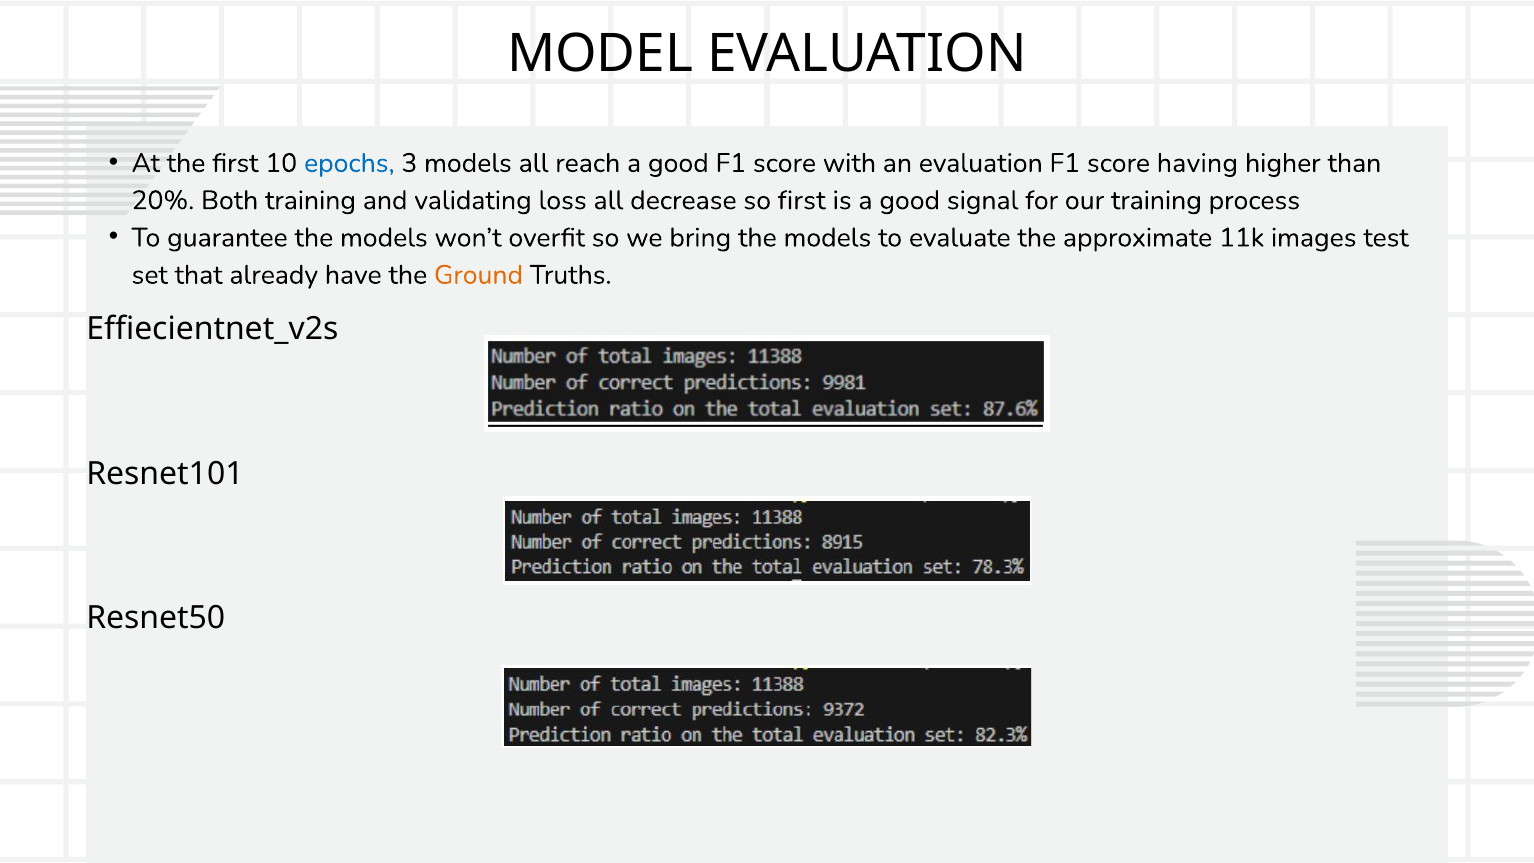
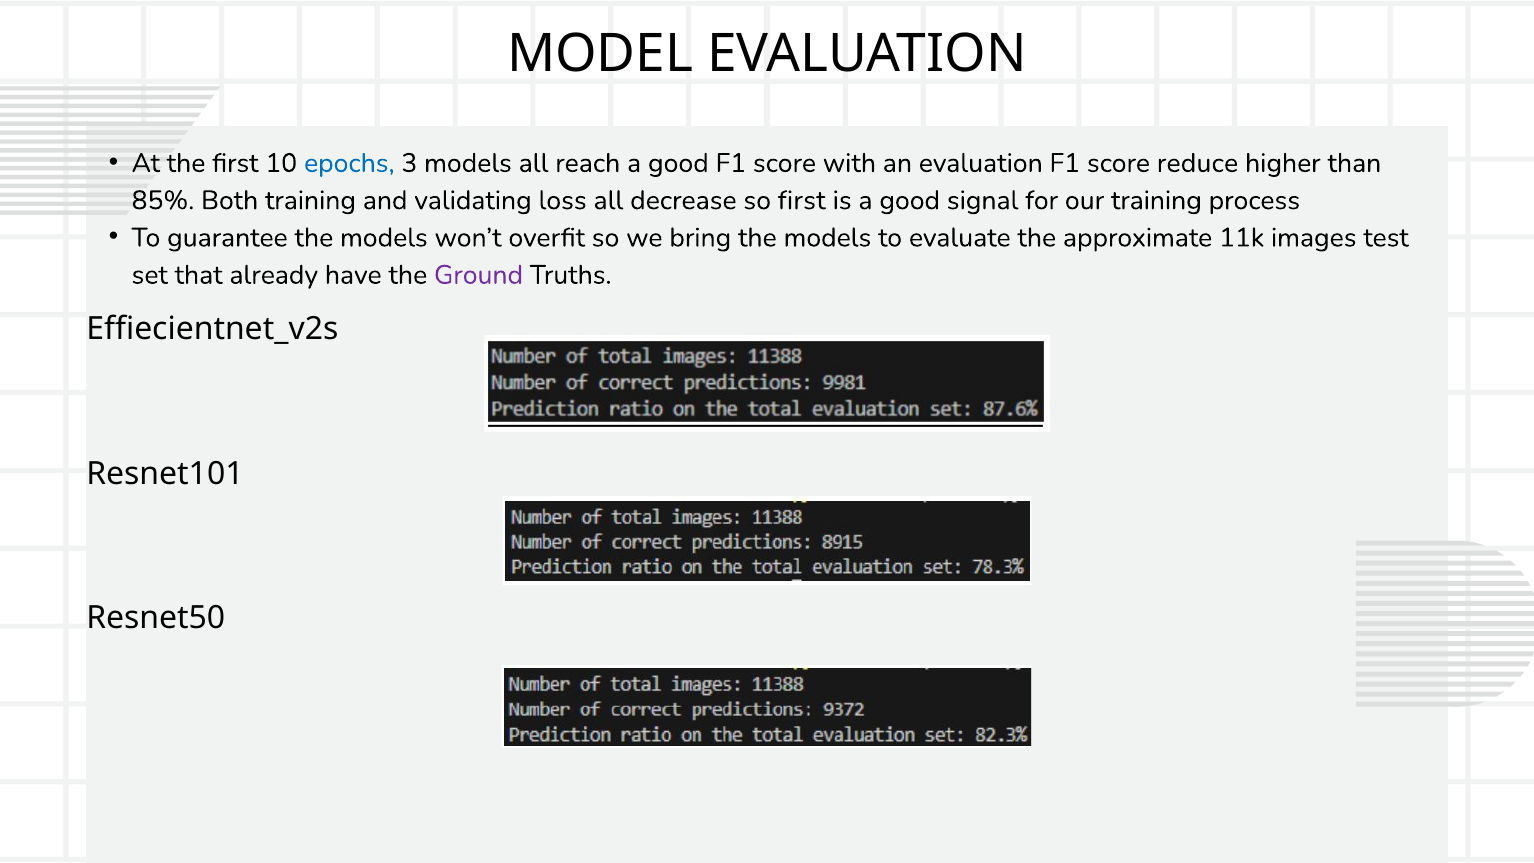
having: having -> reduce
20%: 20% -> 85%
Ground colour: orange -> purple
